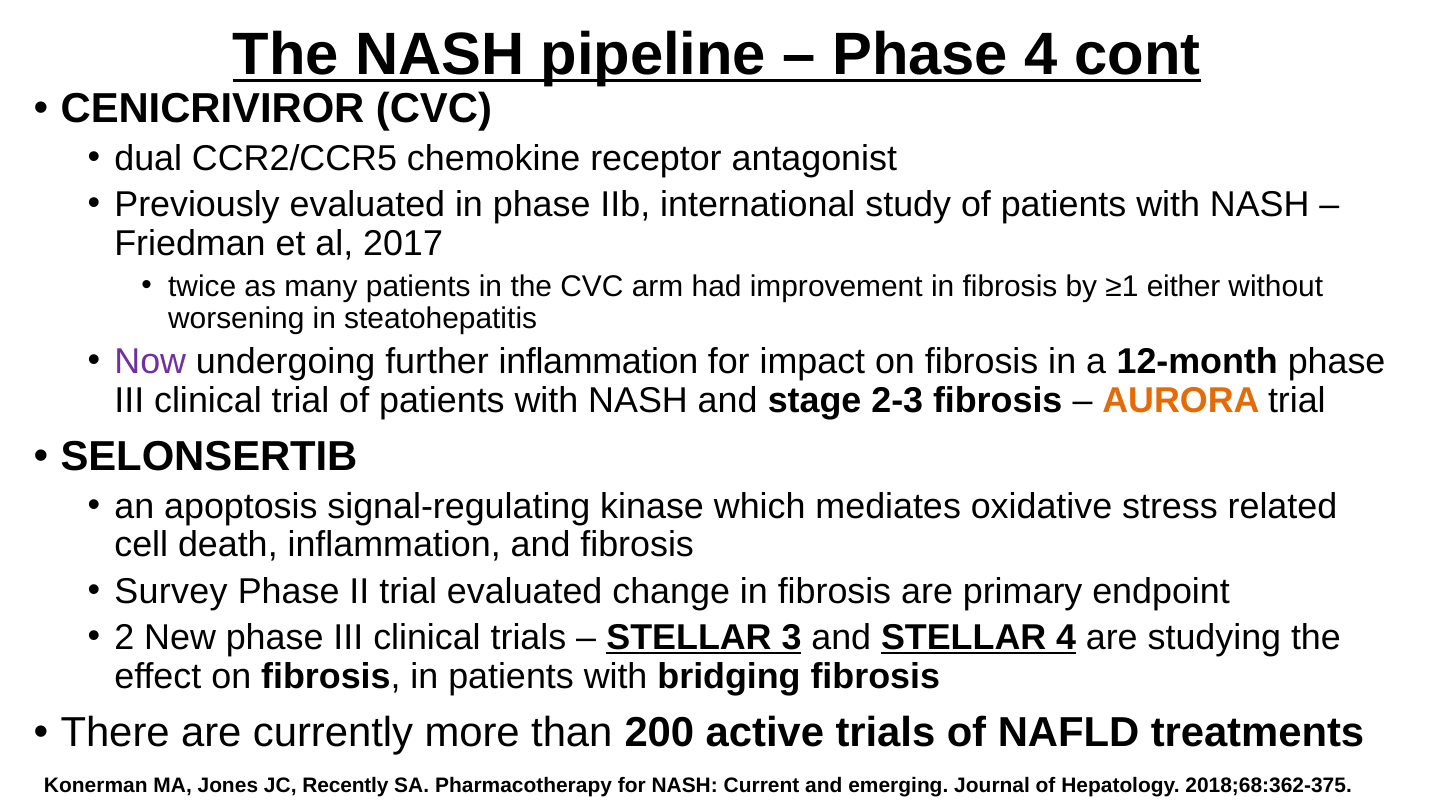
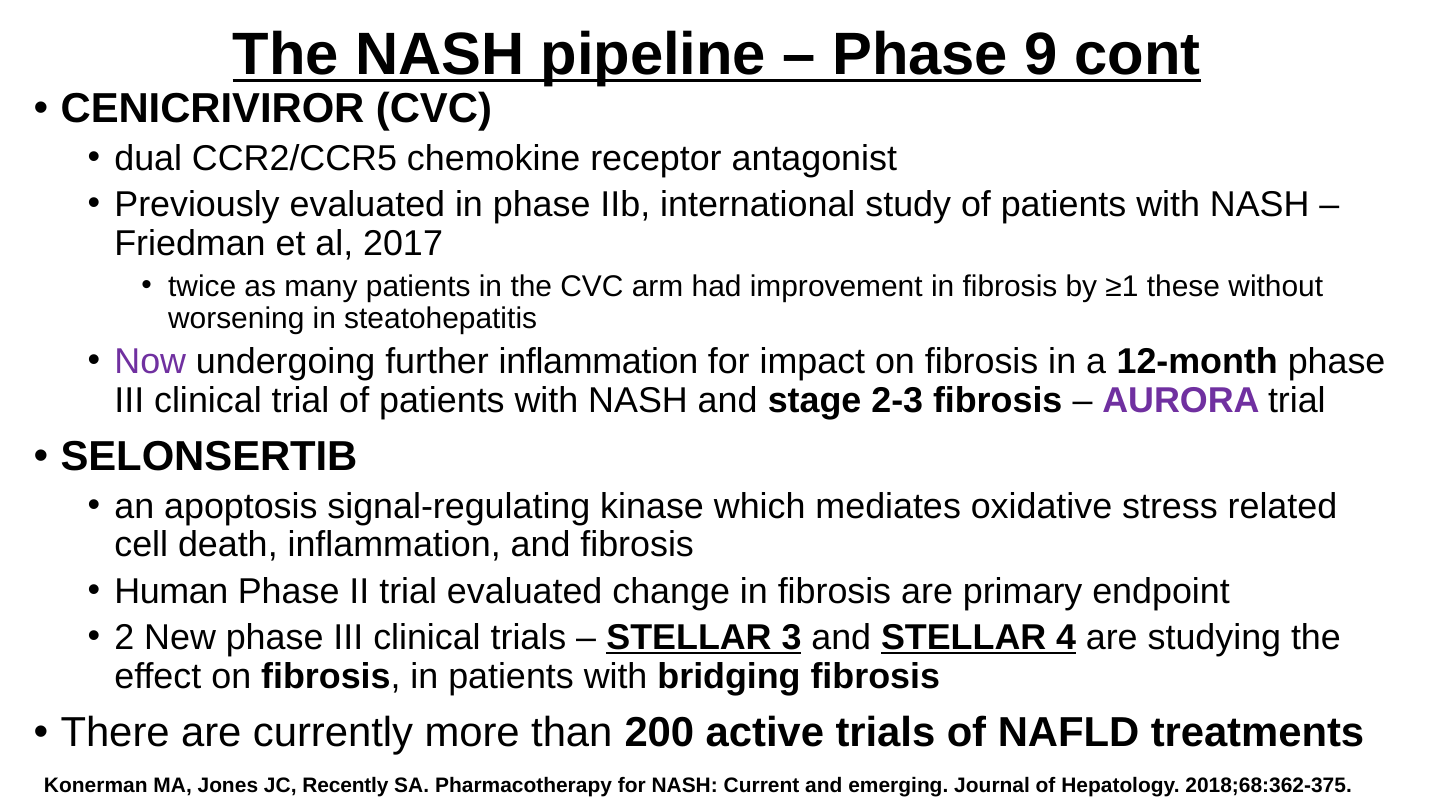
Phase 4: 4 -> 9
either: either -> these
AURORA colour: orange -> purple
Survey: Survey -> Human
